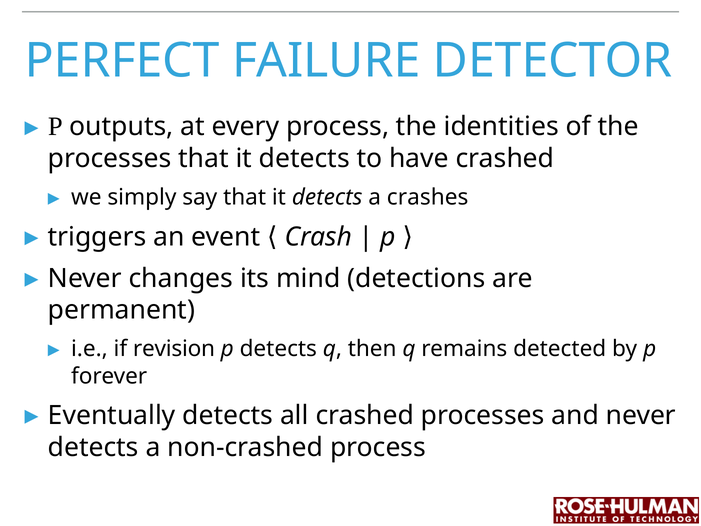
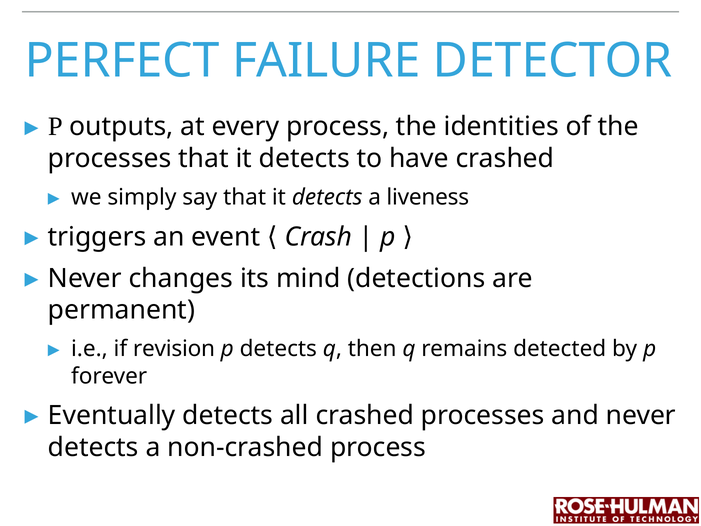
crashes: crashes -> liveness
